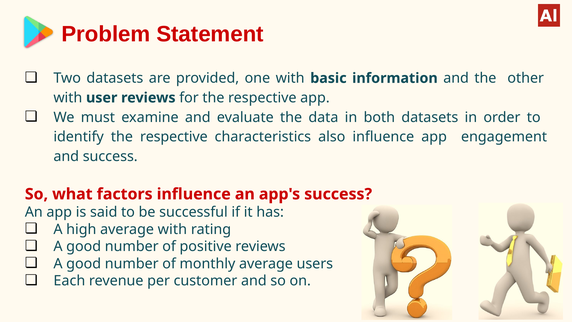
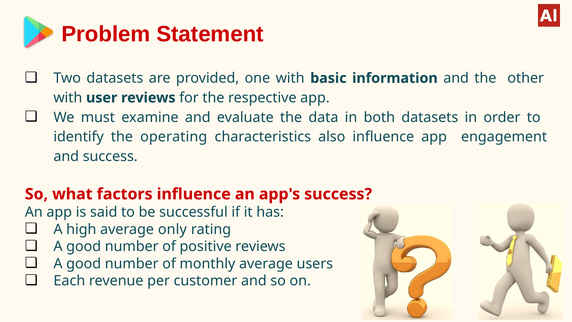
identify the respective: respective -> operating
average with: with -> only
